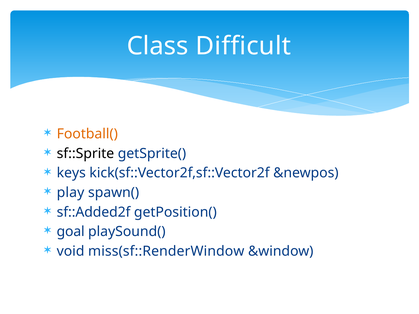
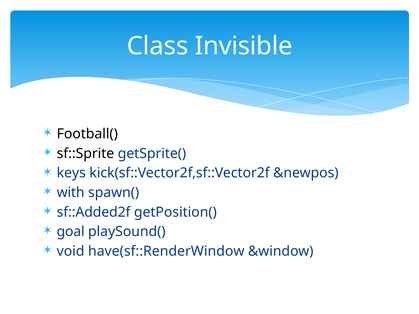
Difficult: Difficult -> Invisible
Football( colour: orange -> black
play: play -> with
miss(sf::RenderWindow: miss(sf::RenderWindow -> have(sf::RenderWindow
